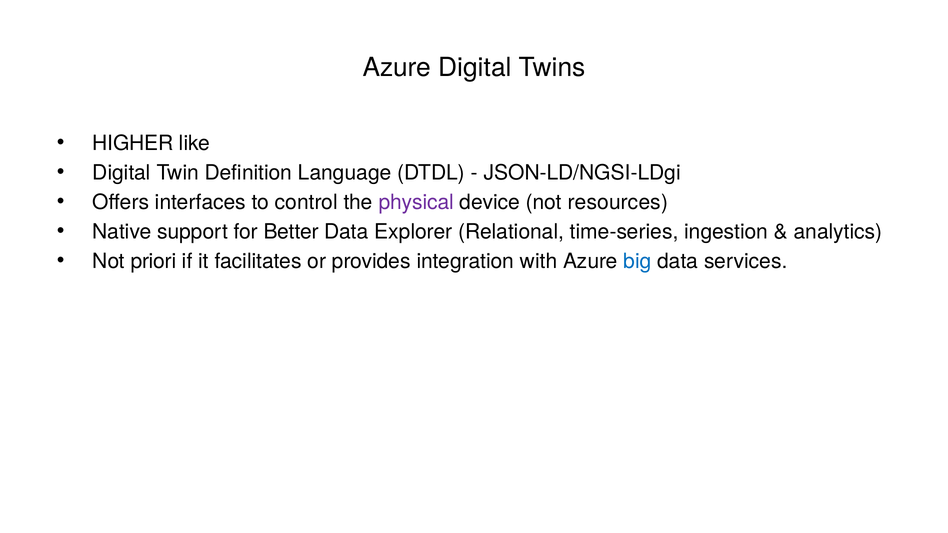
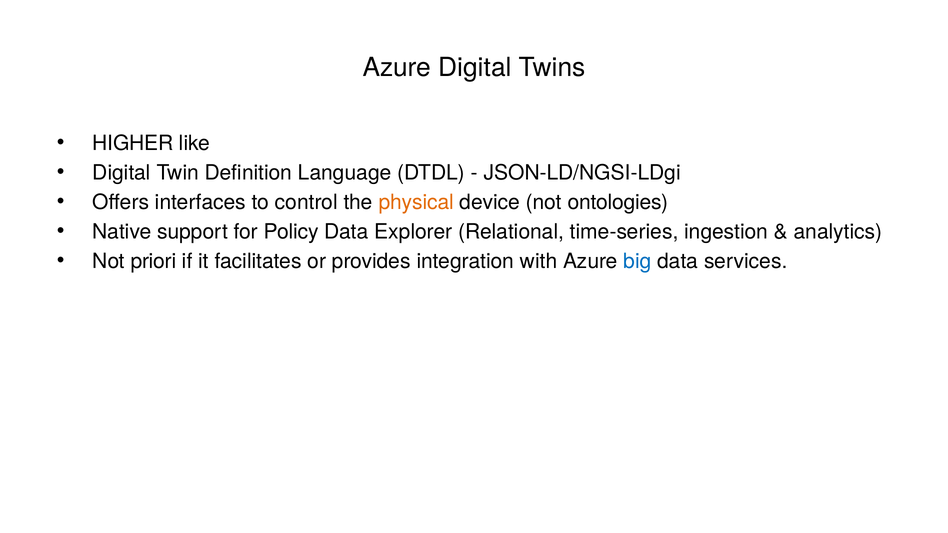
physical colour: purple -> orange
resources: resources -> ontologies
Better: Better -> Policy
